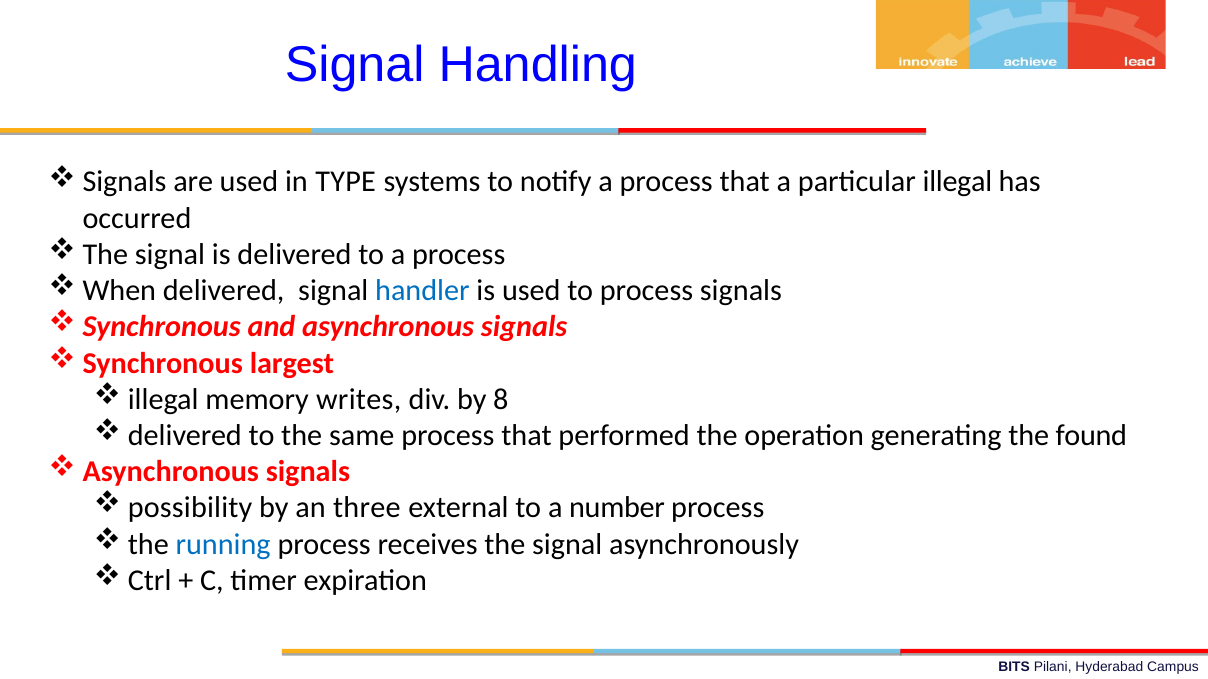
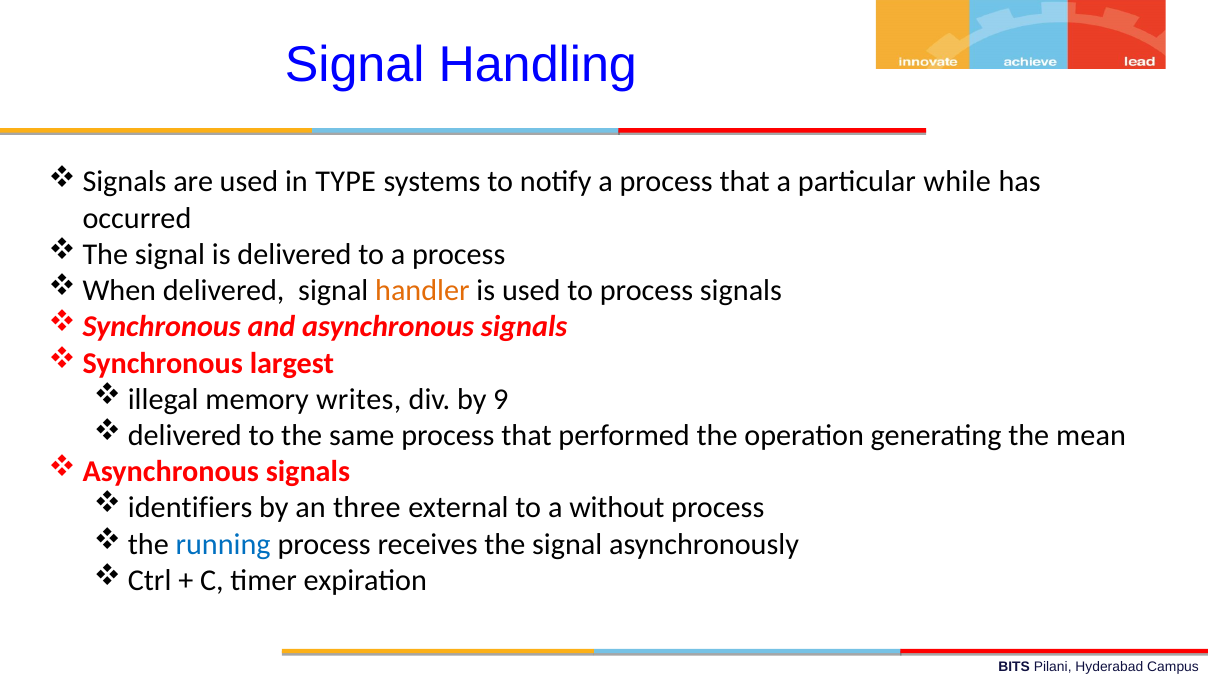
particular illegal: illegal -> while
handler colour: blue -> orange
8: 8 -> 9
found: found -> mean
possibility: possibility -> identifiers
number: number -> without
